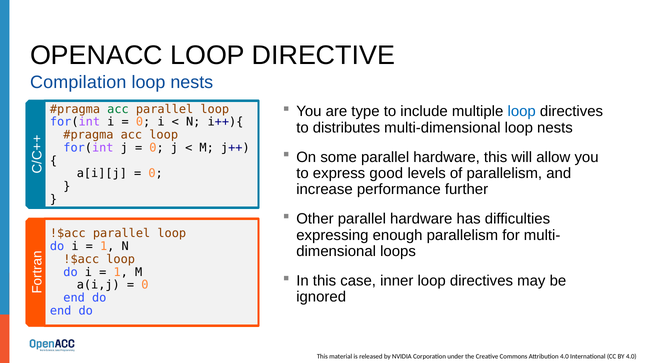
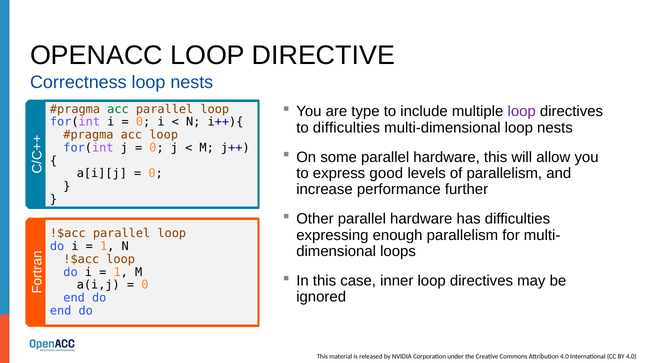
Compilation: Compilation -> Correctness
loop at (522, 111) colour: blue -> purple
to distributes: distributes -> difficulties
